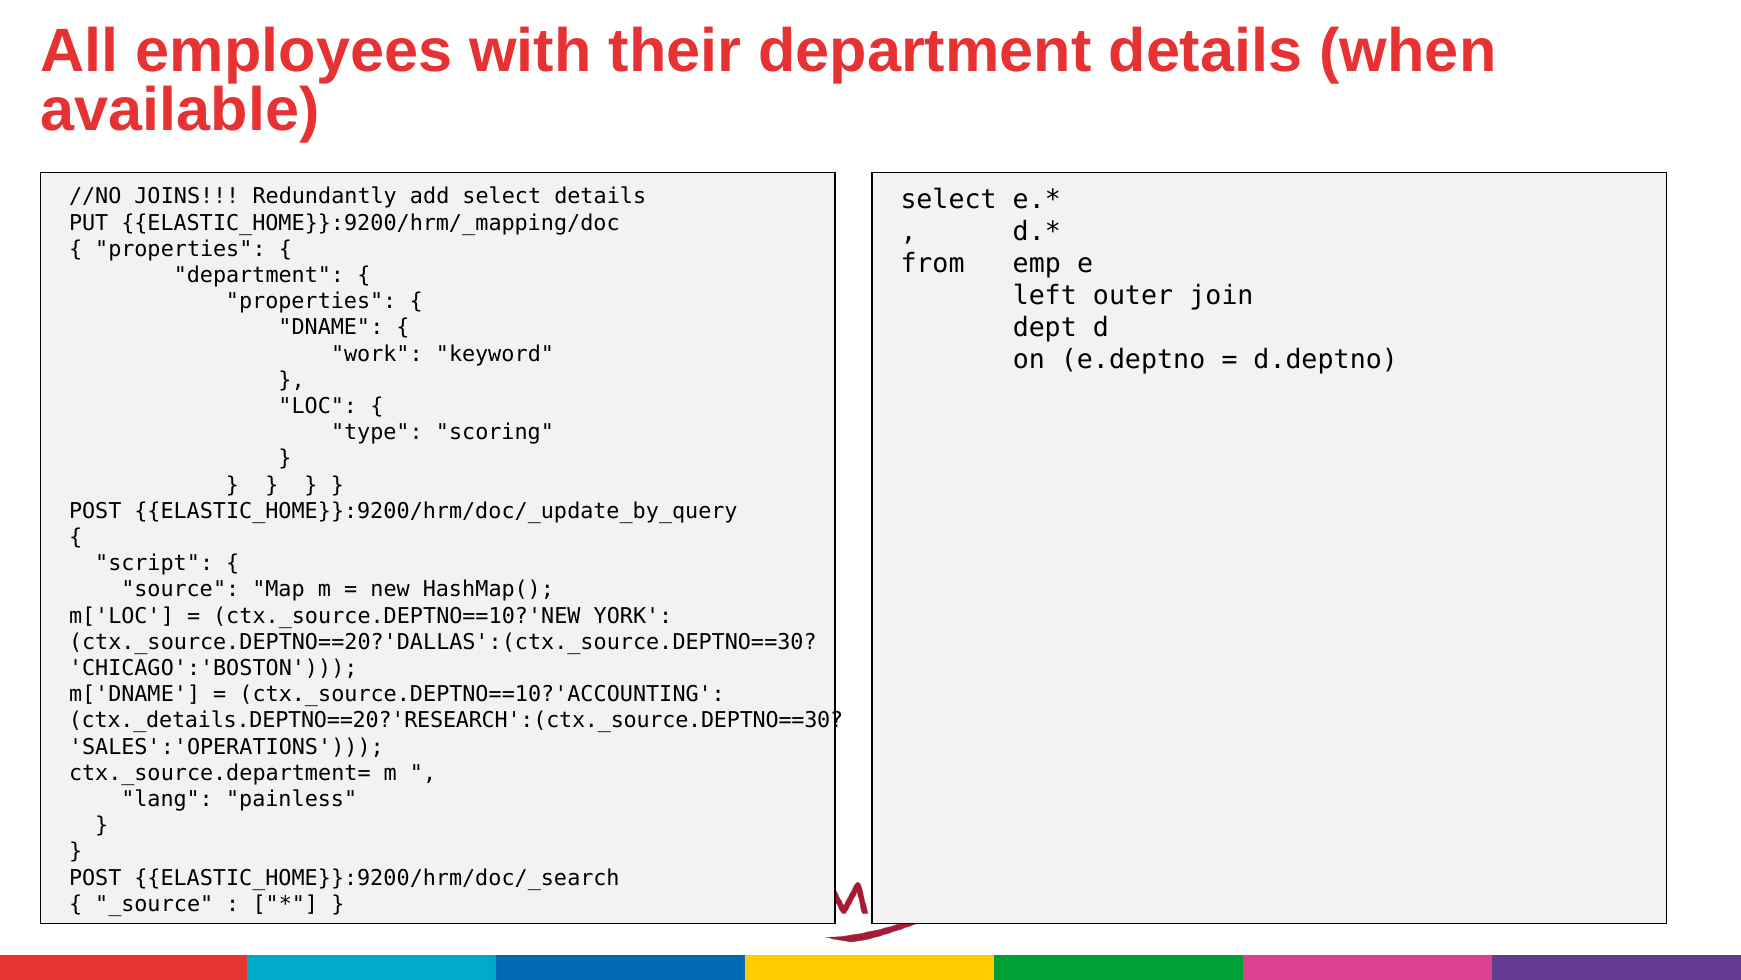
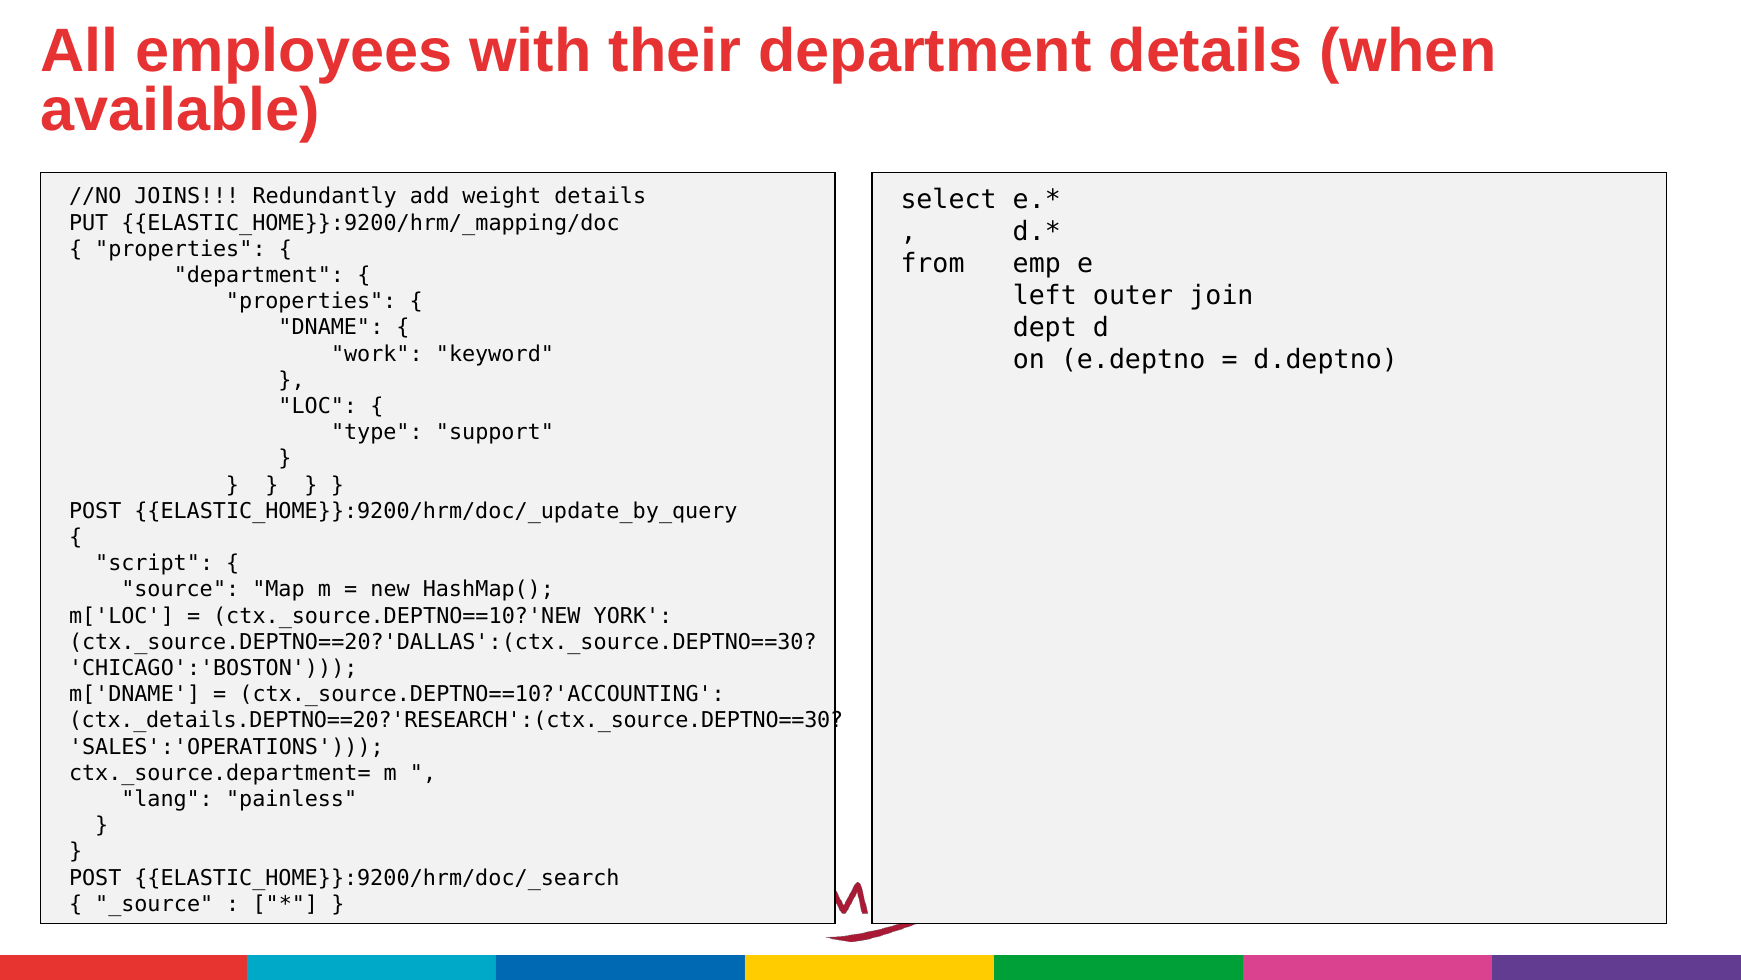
add select: select -> weight
scoring: scoring -> support
